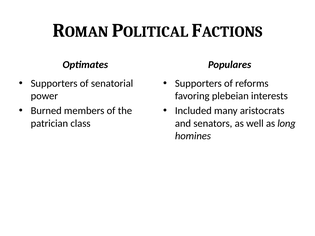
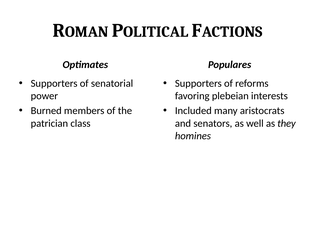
long: long -> they
